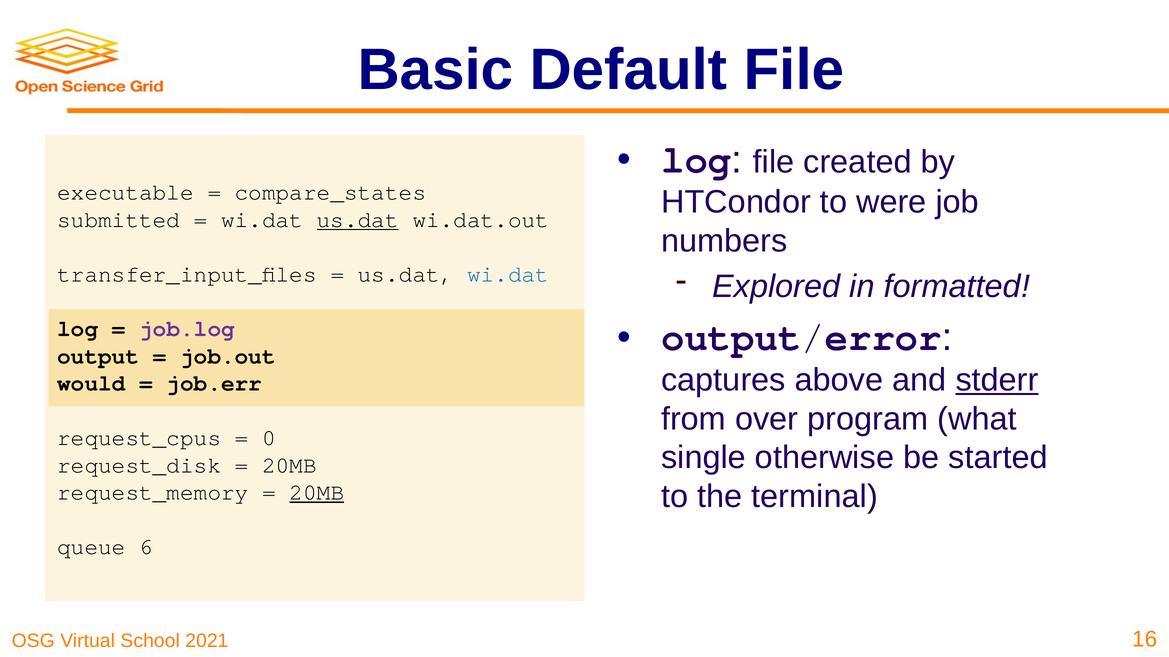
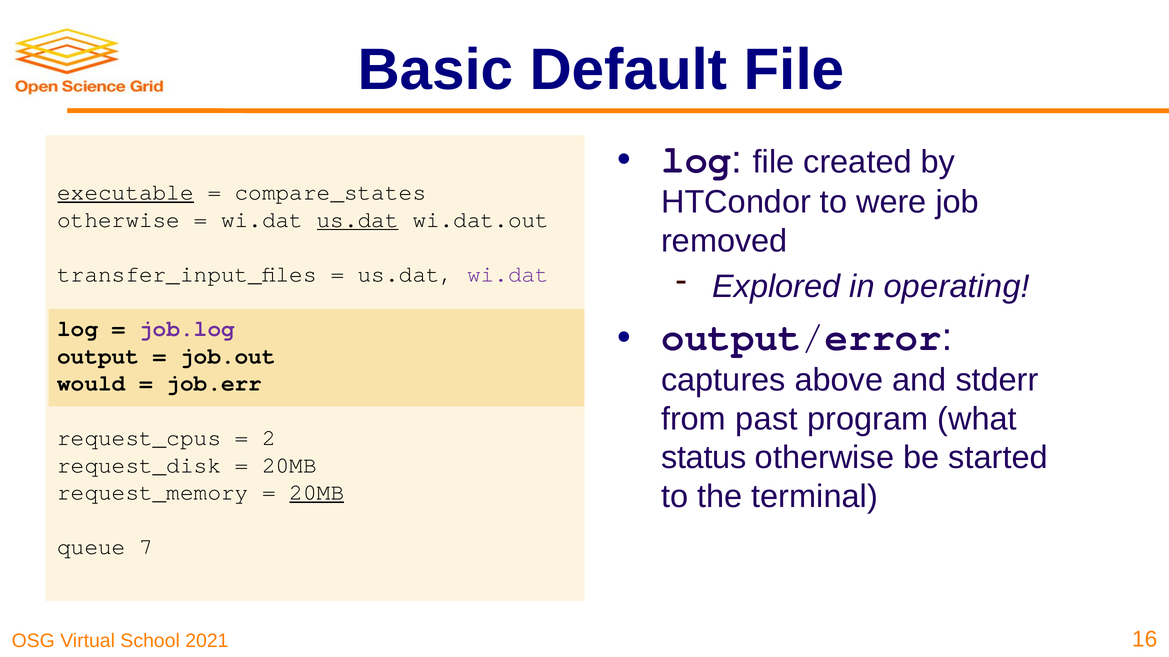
executable underline: none -> present
submitted at (119, 220): submitted -> otherwise
numbers: numbers -> removed
wi.dat at (508, 274) colour: blue -> purple
formatted: formatted -> operating
stderr underline: present -> none
over: over -> past
0: 0 -> 2
single: single -> status
6: 6 -> 7
